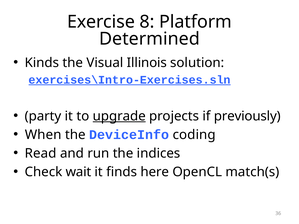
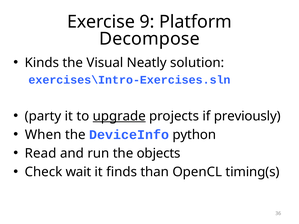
8: 8 -> 9
Determined: Determined -> Decompose
Illinois: Illinois -> Neatly
exercises\Intro-Exercises.sln underline: present -> none
coding: coding -> python
indices: indices -> objects
here: here -> than
match(s: match(s -> timing(s
